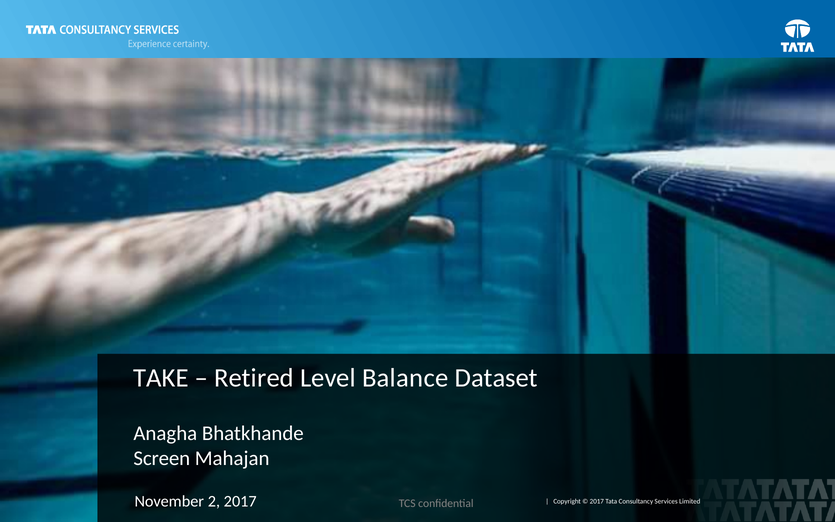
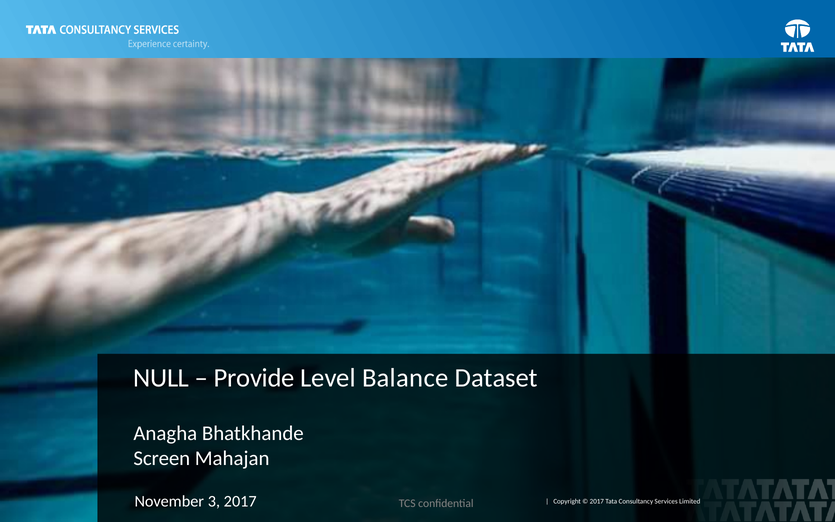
TAKE: TAKE -> NULL
Retired: Retired -> Provide
2: 2 -> 3
